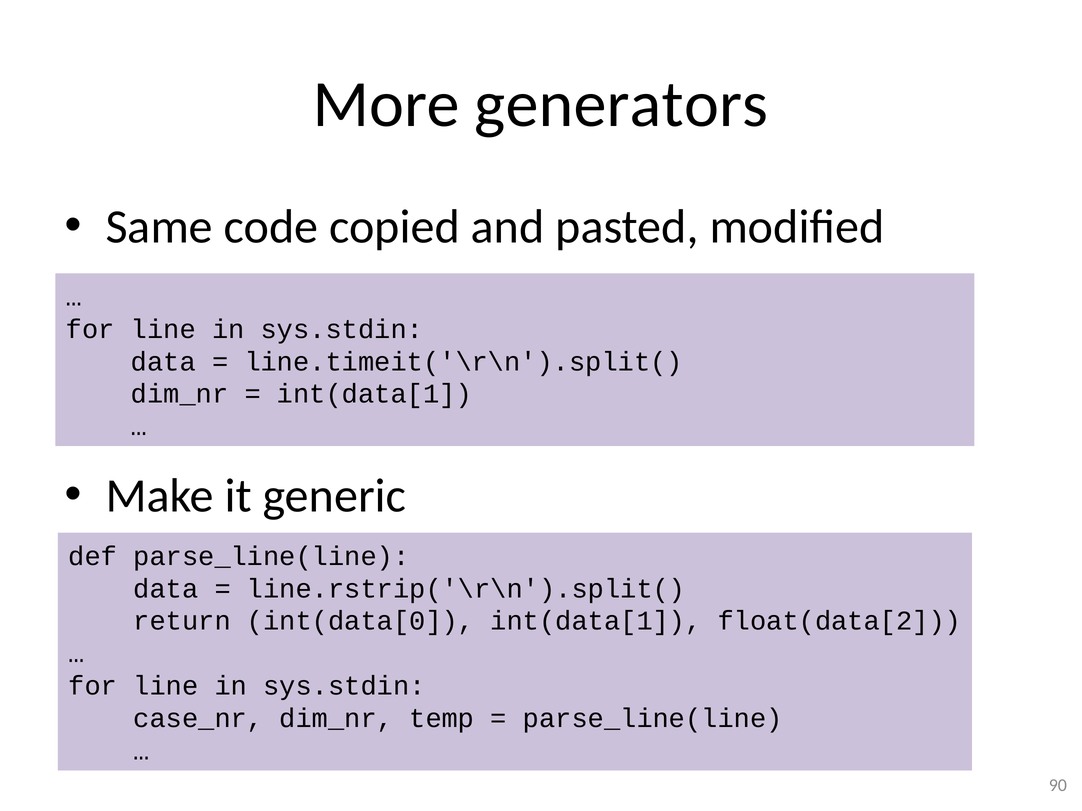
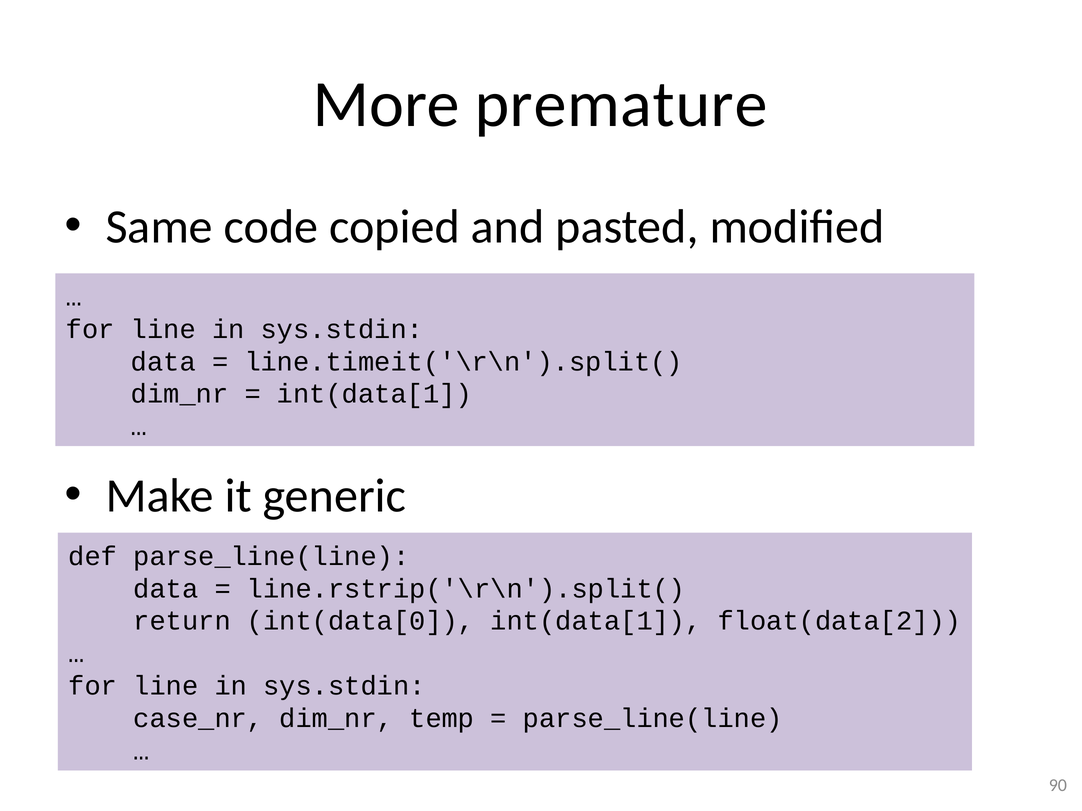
generators: generators -> premature
